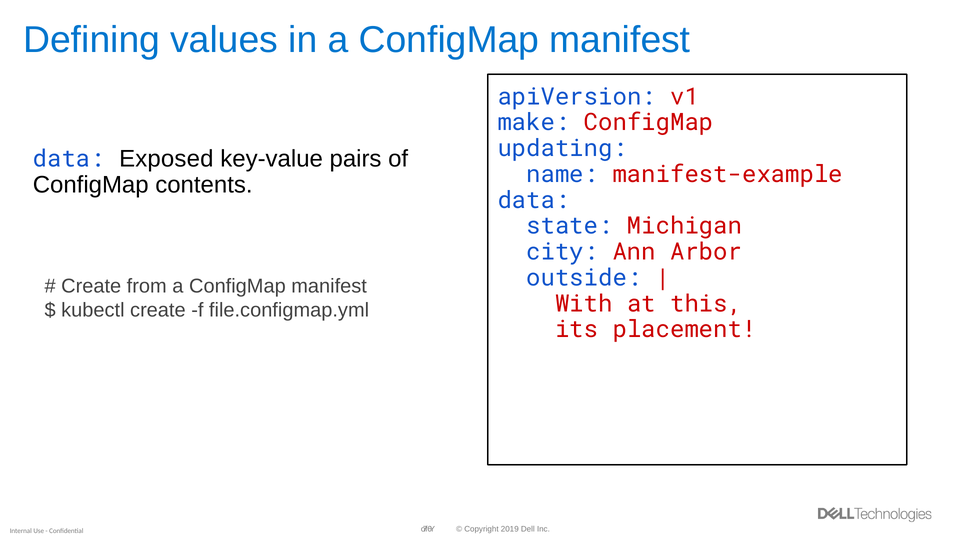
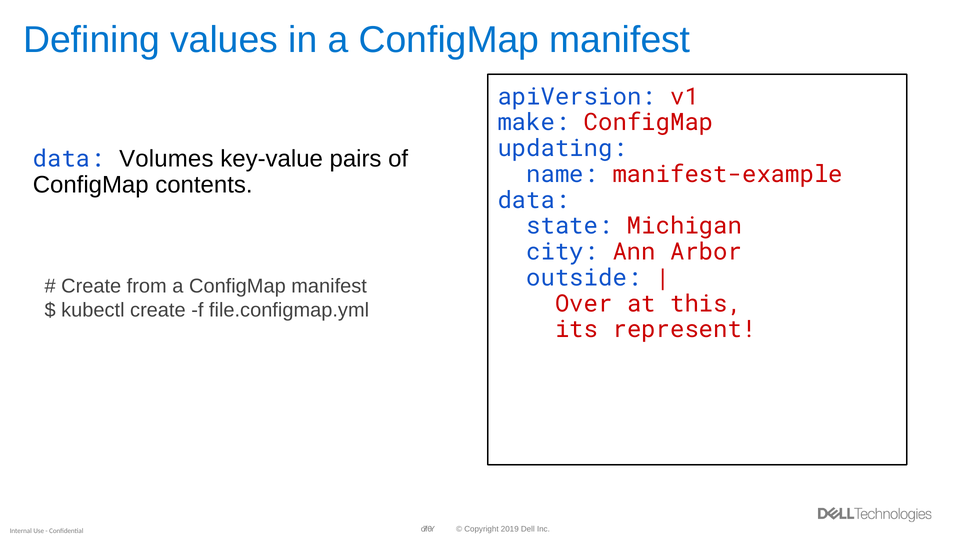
Exposed: Exposed -> Volumes
With: With -> Over
placement: placement -> represent
